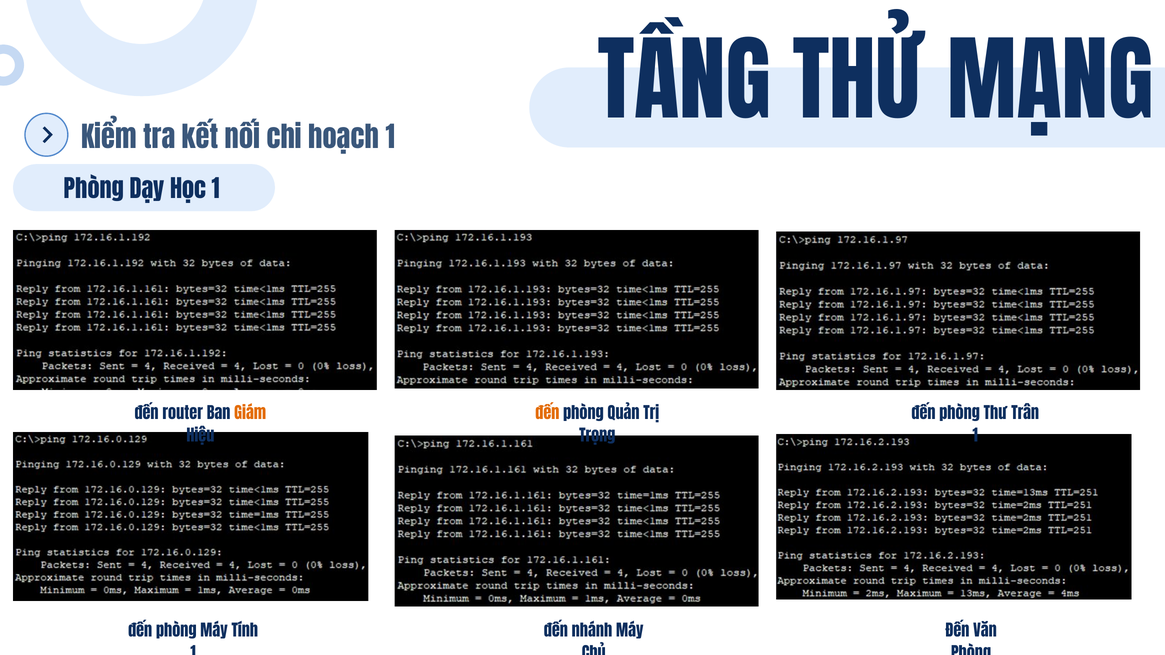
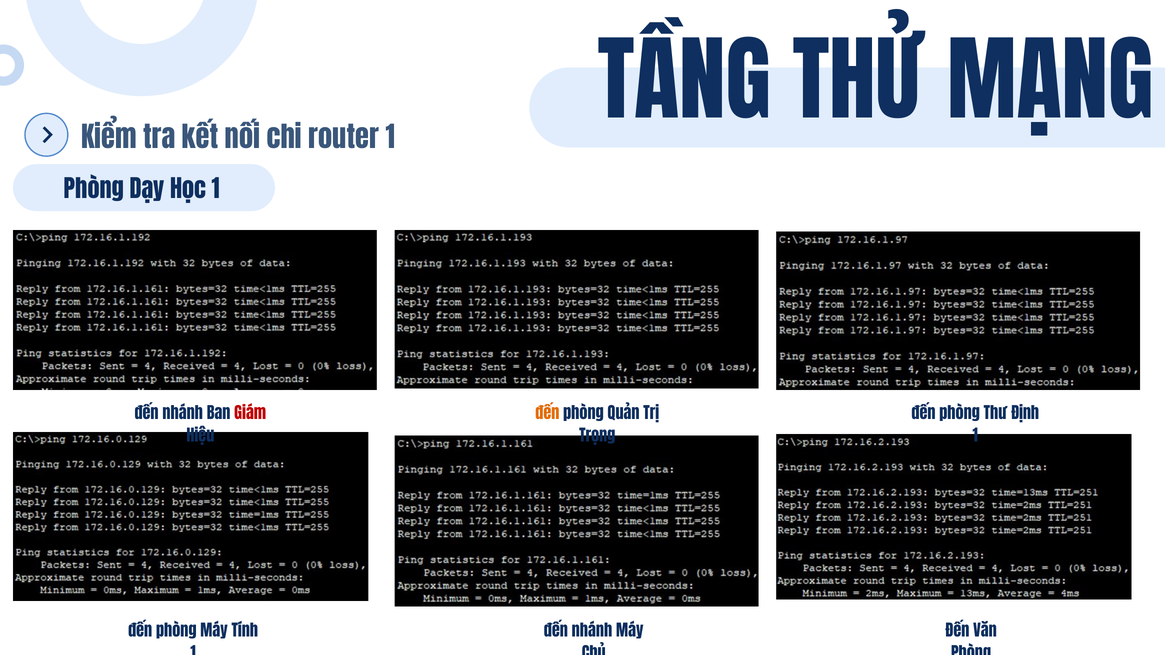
hoạch: hoạch -> router
router at (183, 414): router -> nhánh
Giám colour: orange -> red
Trân: Trân -> Định
